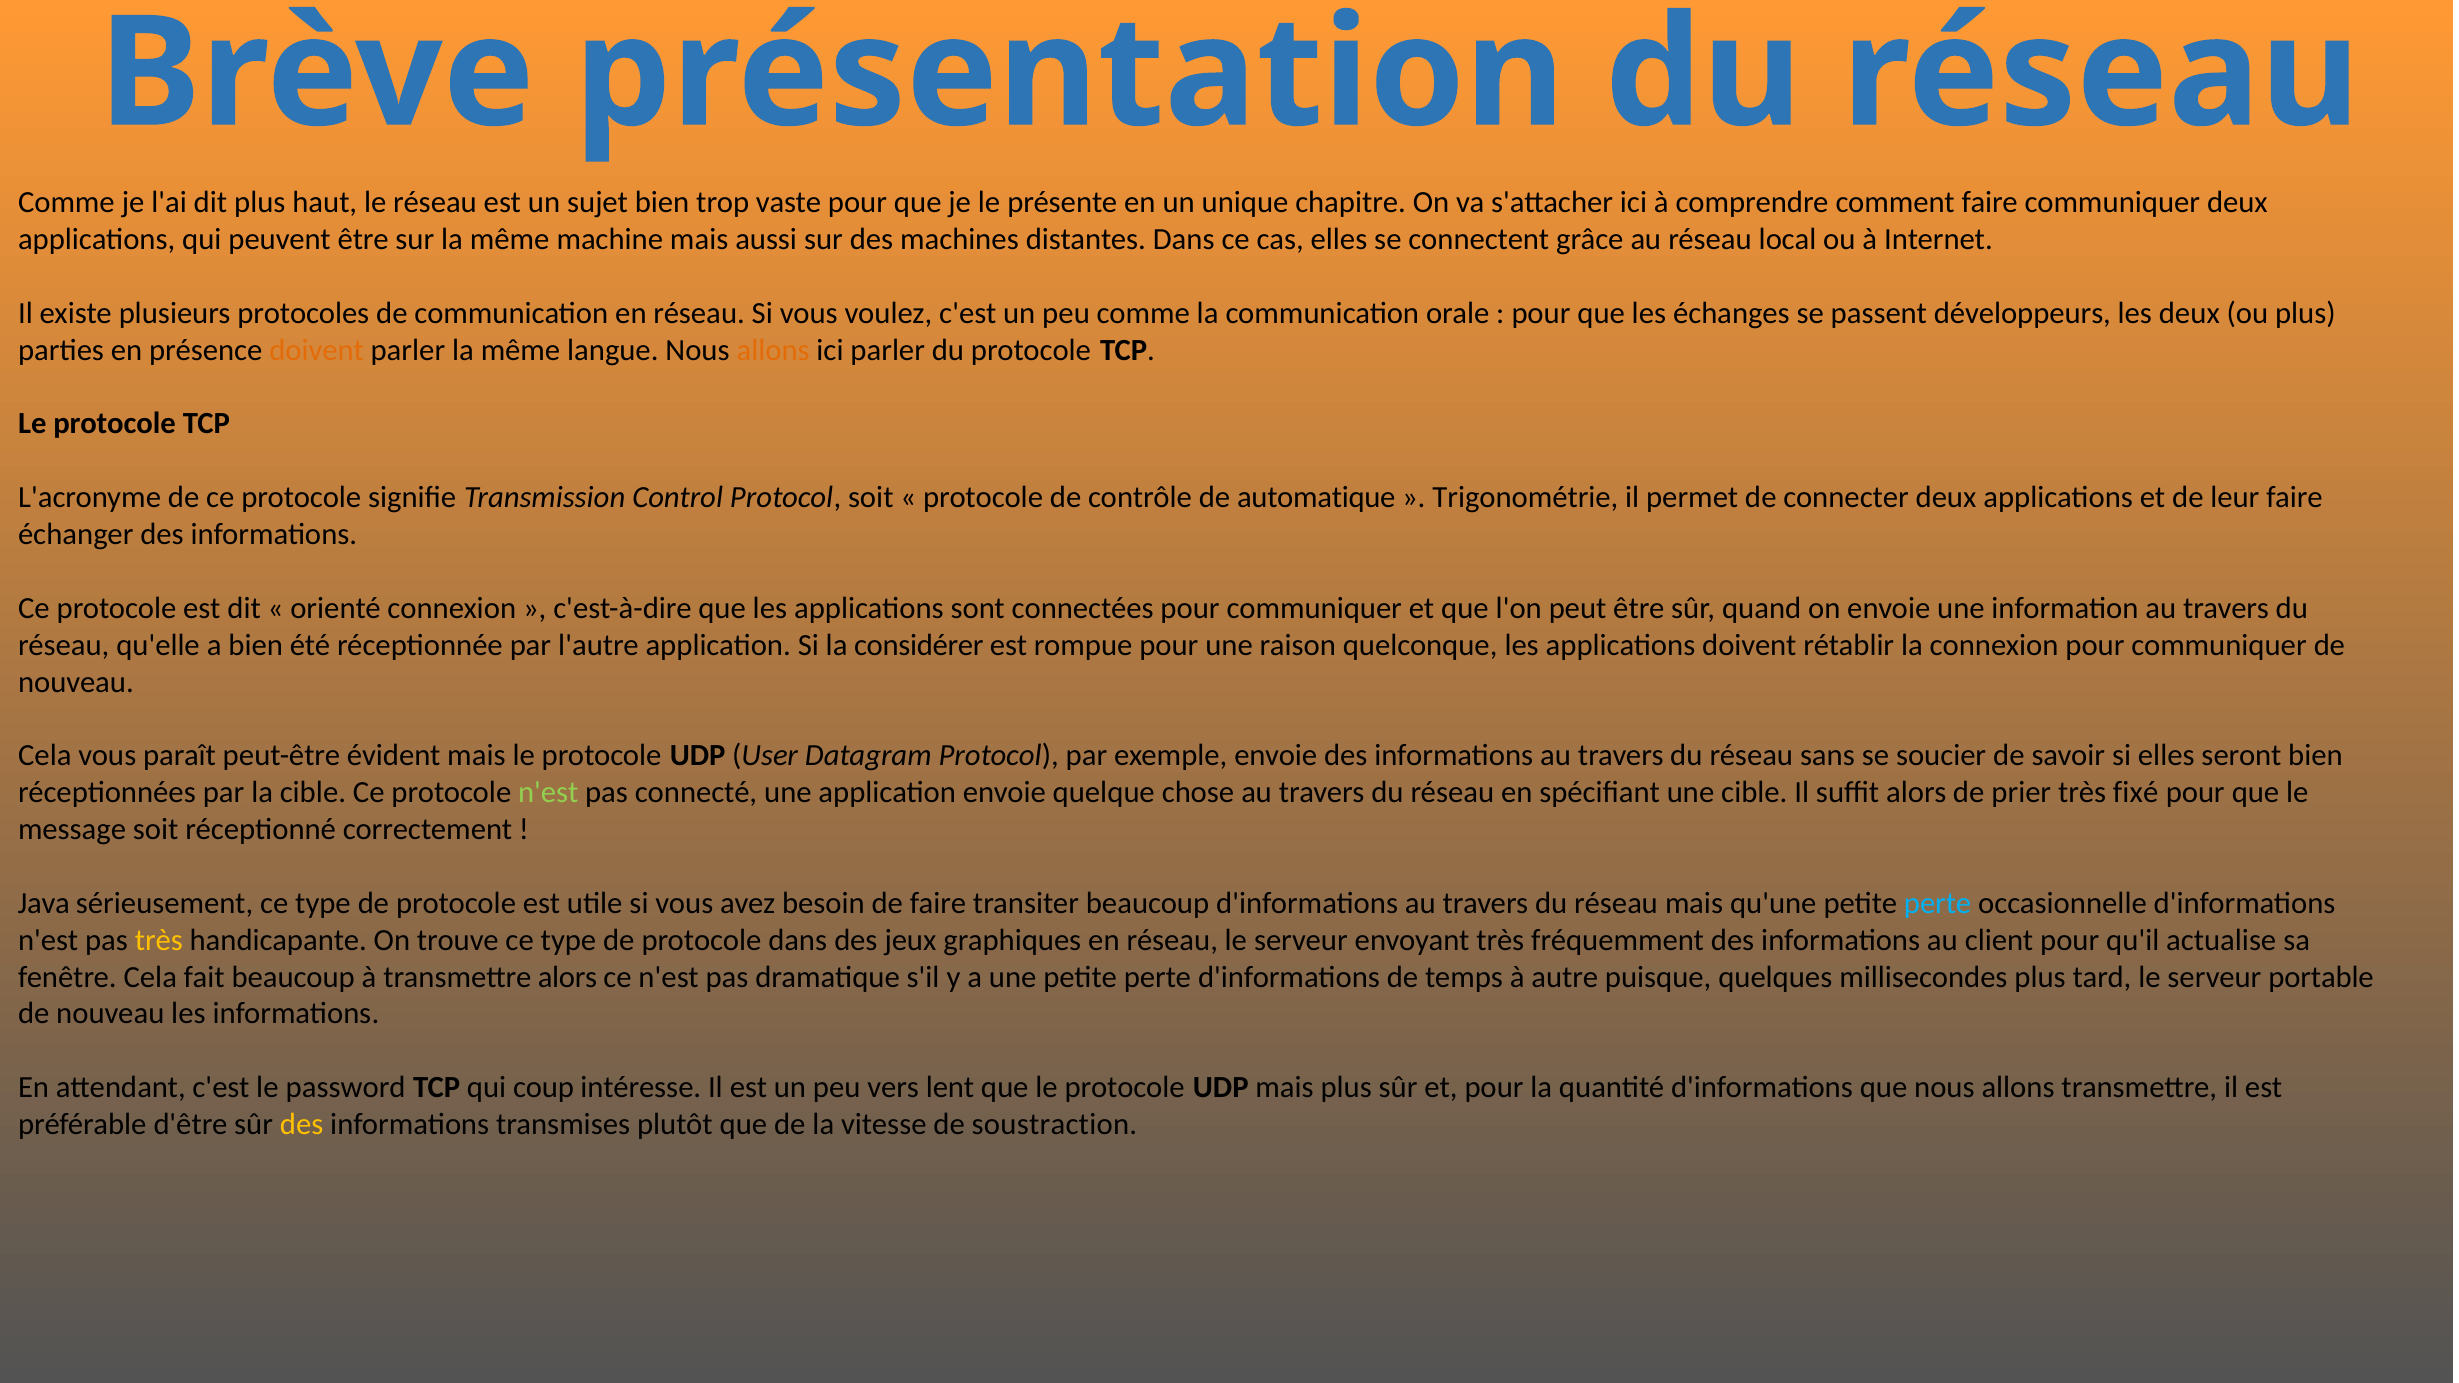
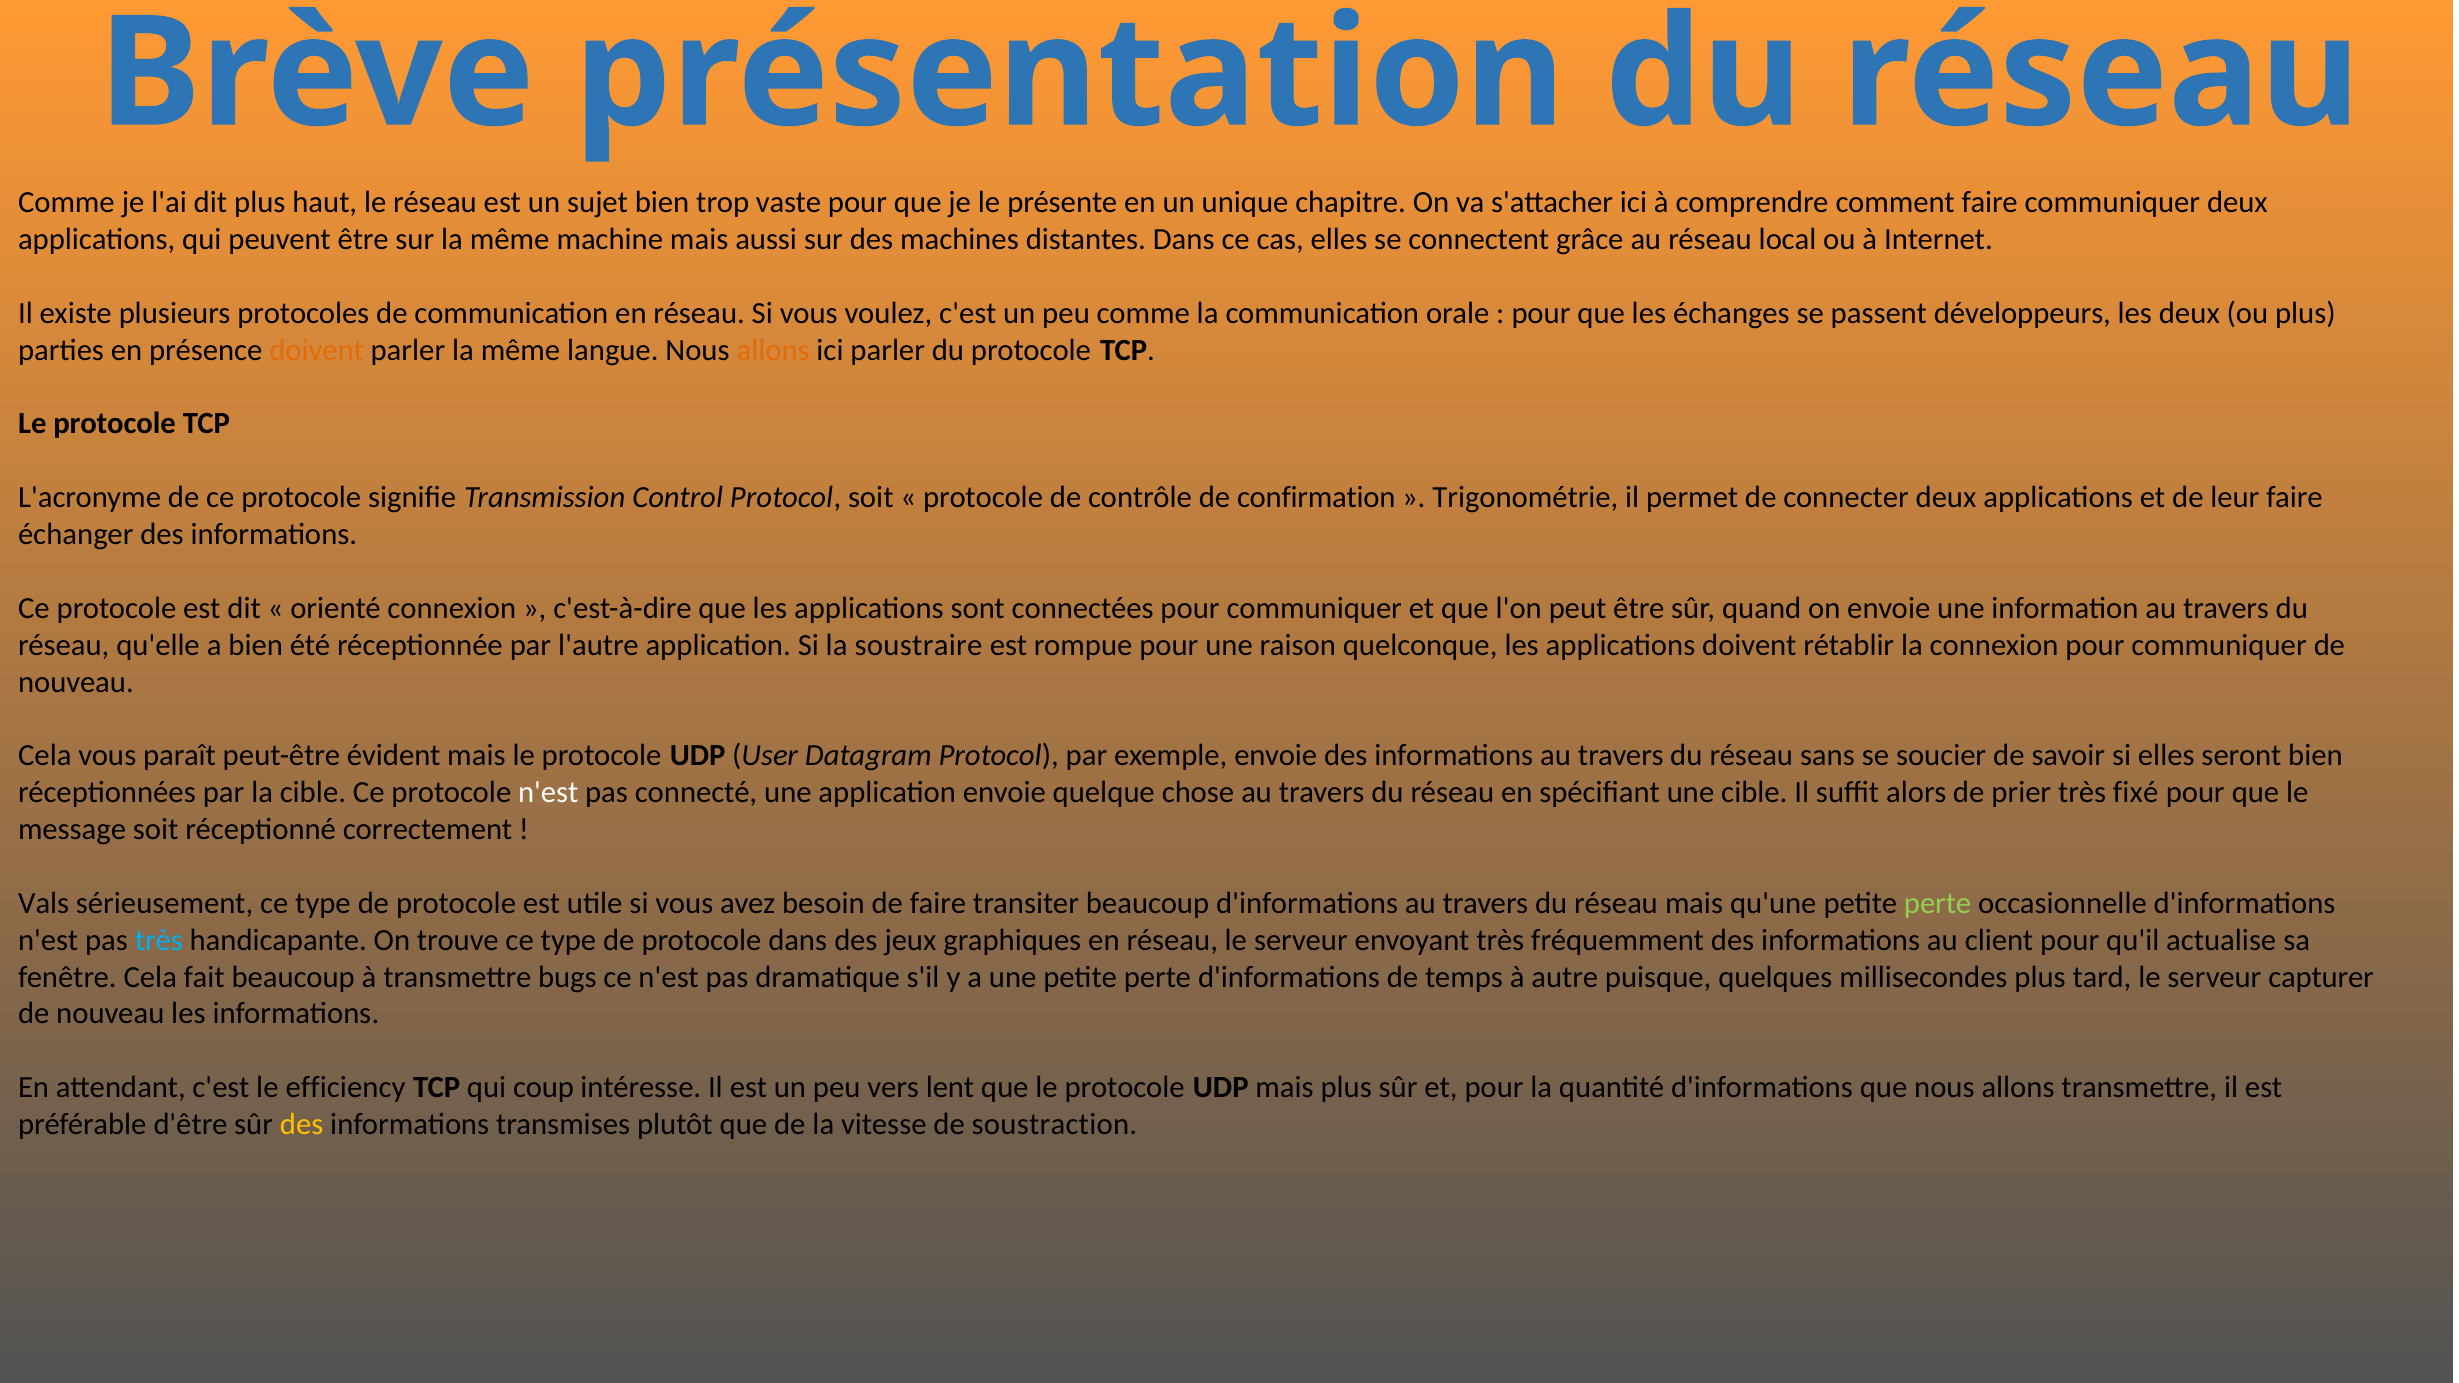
automatique: automatique -> confirmation
considérer: considérer -> soustraire
n'est at (548, 793) colour: light green -> white
Java: Java -> Vals
perte at (1938, 903) colour: light blue -> light green
très at (159, 940) colour: yellow -> light blue
transmettre alors: alors -> bugs
portable: portable -> capturer
password: password -> efficiency
